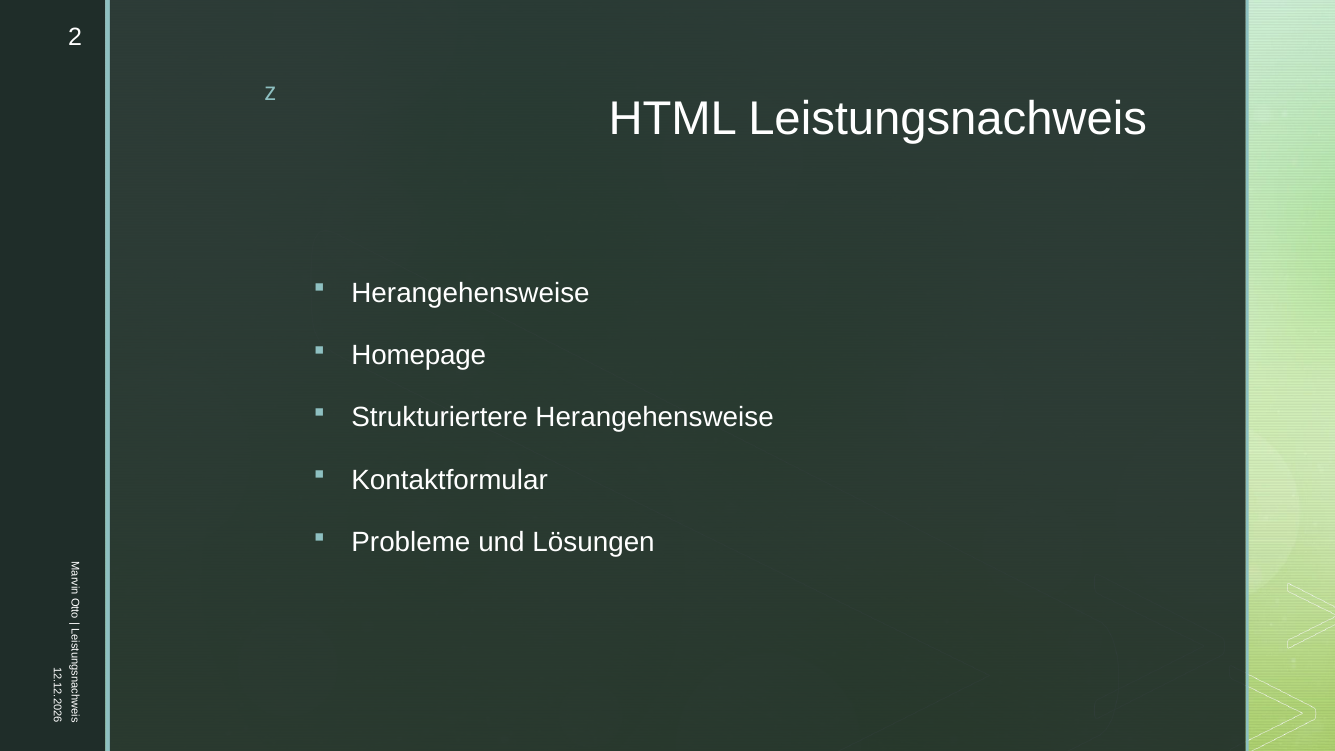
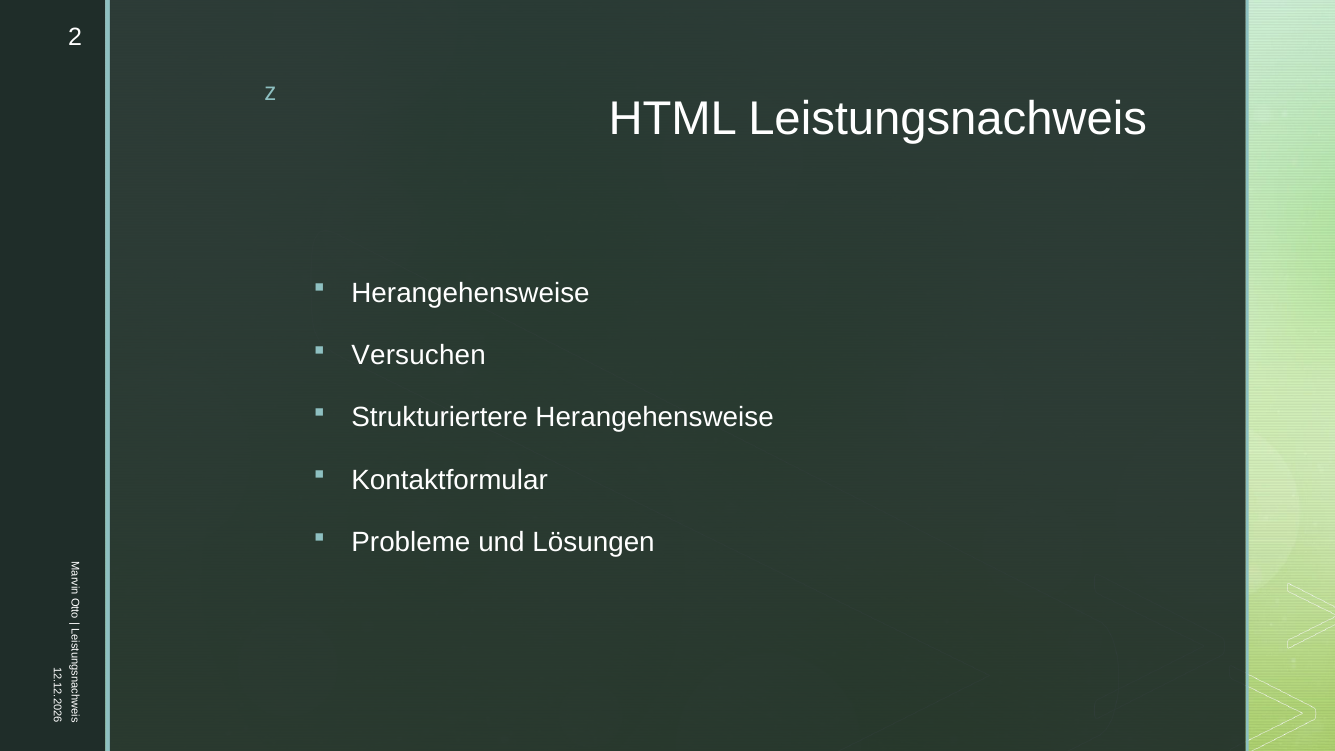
Homepage: Homepage -> Versuchen
